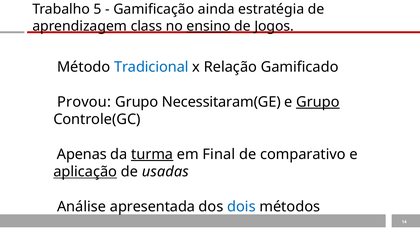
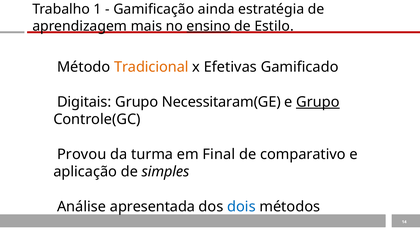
5: 5 -> 1
class: class -> mais
Jogos: Jogos -> Estilo
Tradicional colour: blue -> orange
Relação: Relação -> Efetivas
Provou: Provou -> Digitais
Apenas: Apenas -> Provou
turma underline: present -> none
aplicação underline: present -> none
usadas: usadas -> simples
